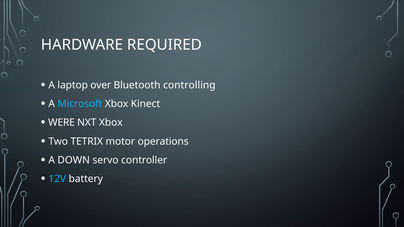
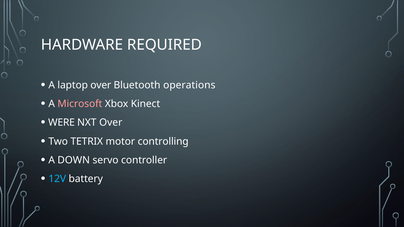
controlling: controlling -> operations
Microsoft colour: light blue -> pink
NXT Xbox: Xbox -> Over
operations: operations -> controlling
